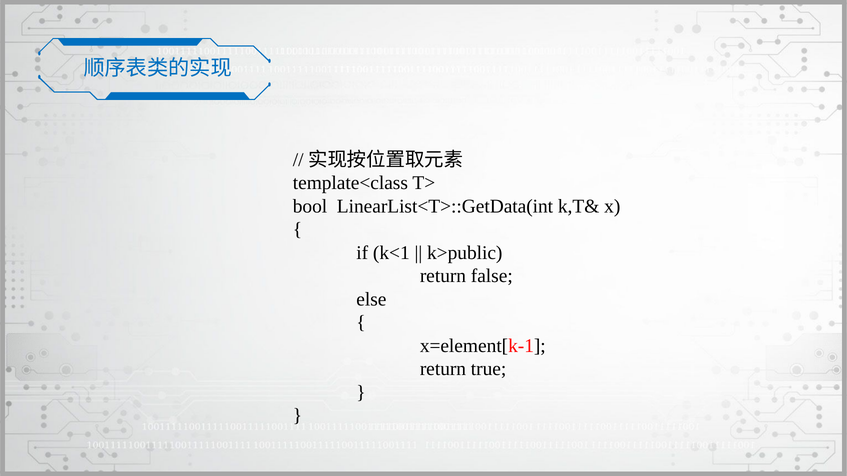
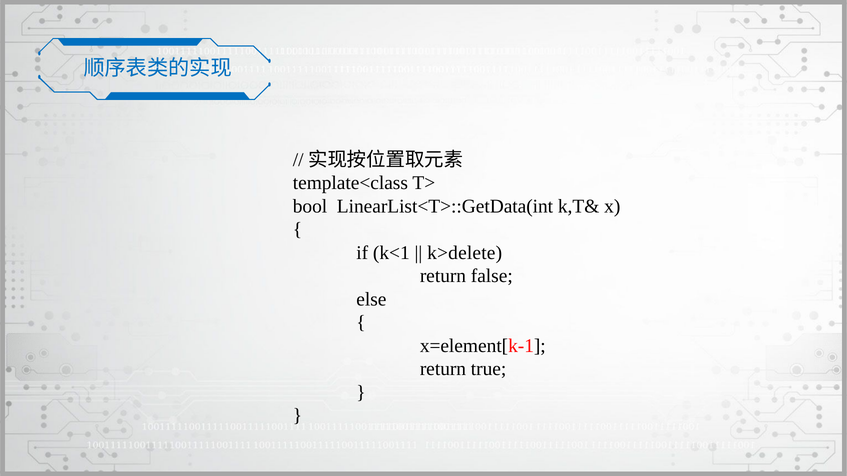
k>public: k>public -> k>delete
